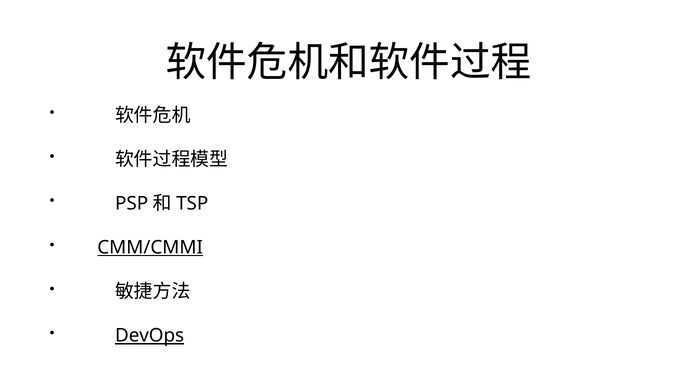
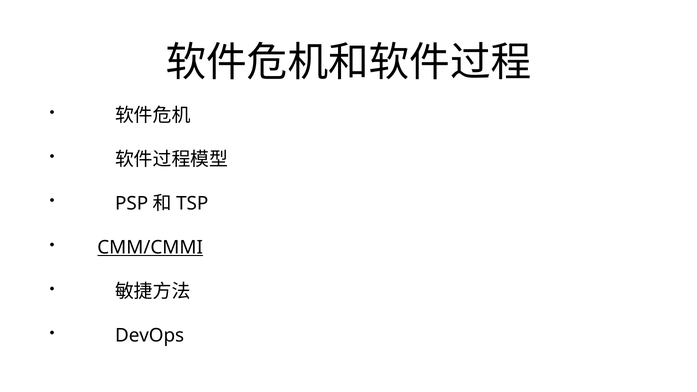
DevOps underline: present -> none
